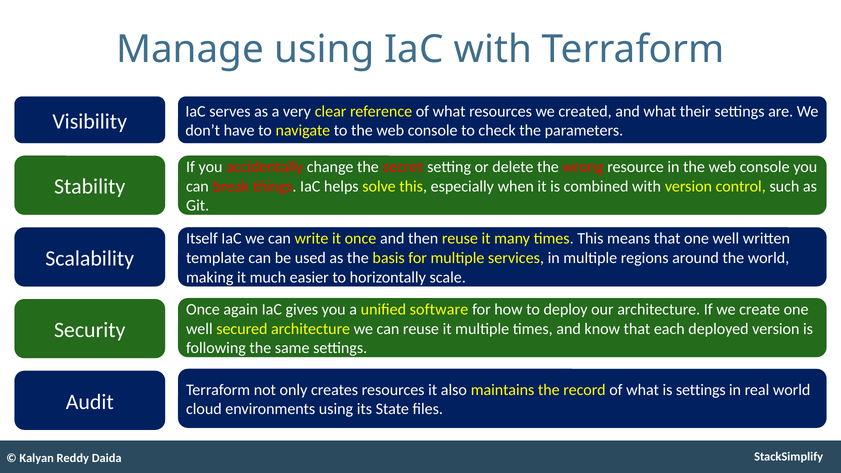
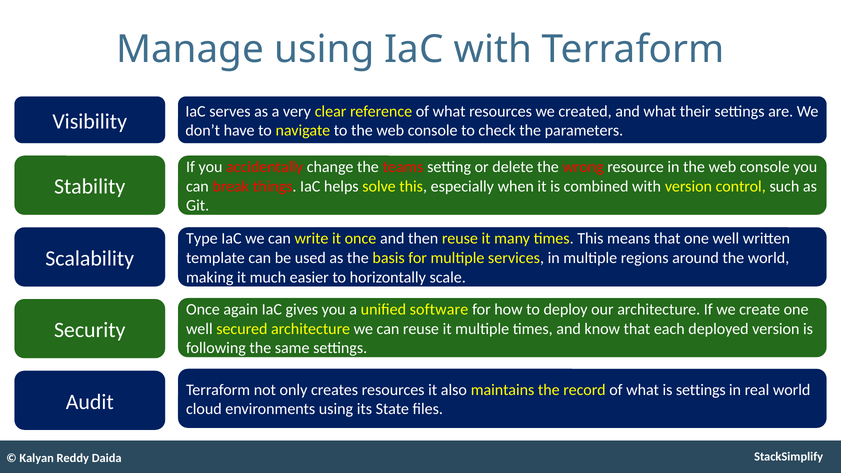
secret: secret -> teams
Itself: Itself -> Type
